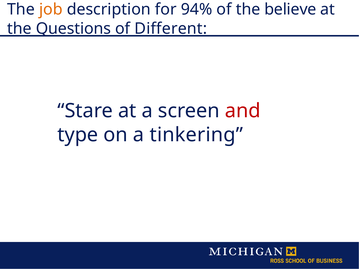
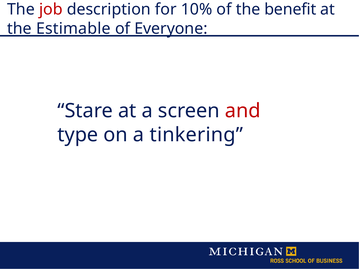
job colour: orange -> red
94%: 94% -> 10%
believe: believe -> benefit
Questions: Questions -> Estimable
Different: Different -> Everyone
